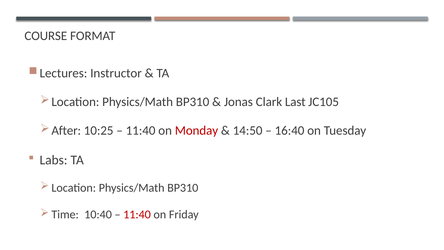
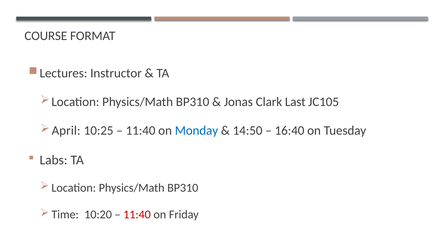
After: After -> April
Monday colour: red -> blue
10:40: 10:40 -> 10:20
